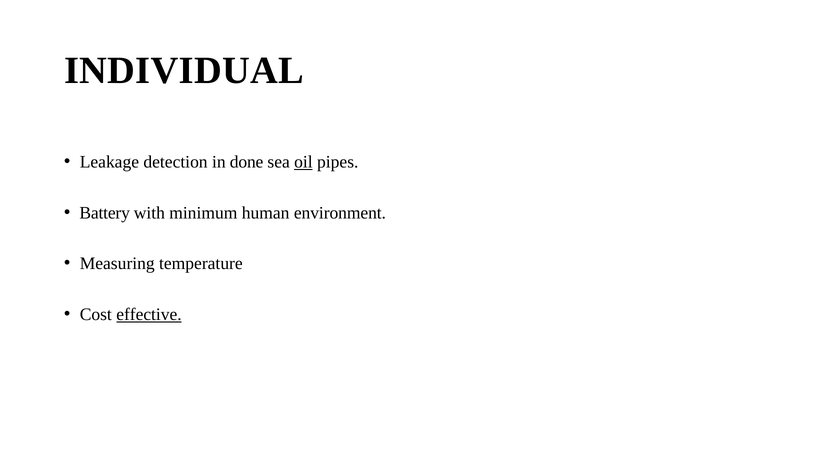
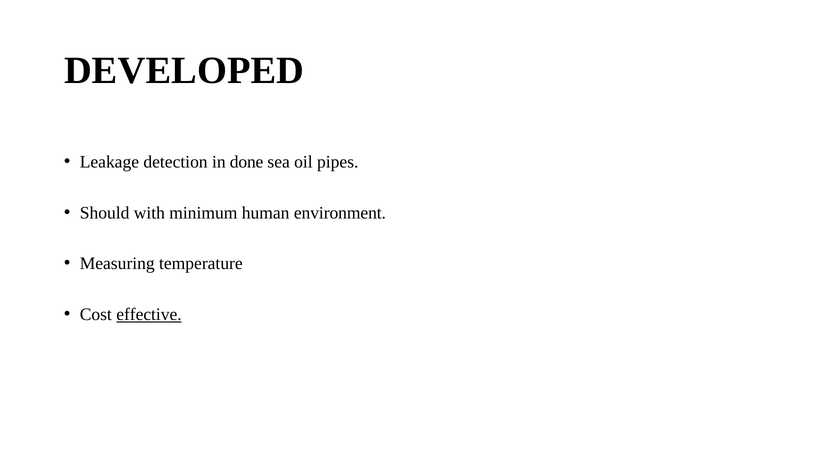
INDIVIDUAL: INDIVIDUAL -> DEVELOPED
oil underline: present -> none
Battery: Battery -> Should
